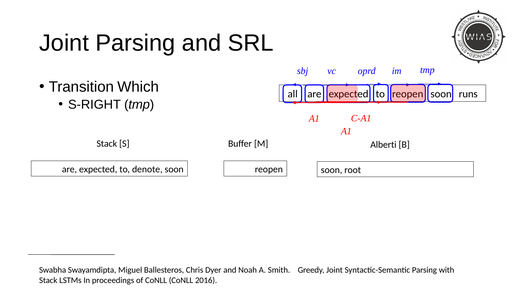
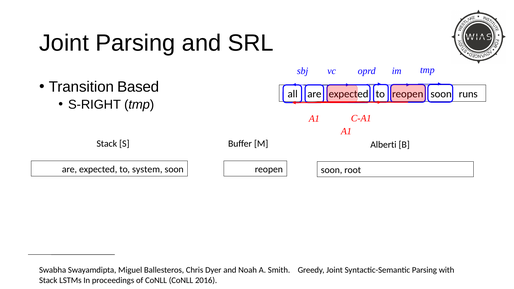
Which: Which -> Based
denote: denote -> system
